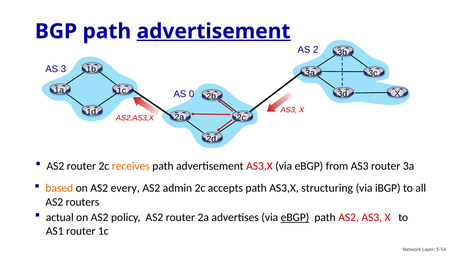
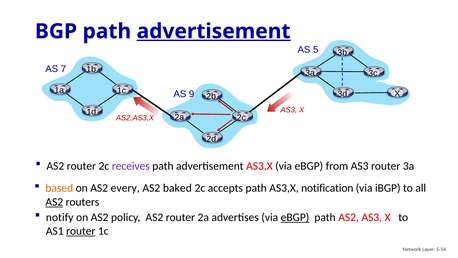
2: 2 -> 5
3: 3 -> 7
0: 0 -> 9
receives colour: orange -> purple
admin: admin -> baked
structuring: structuring -> notification
AS2 at (54, 202) underline: none -> present
actual: actual -> notify
router at (81, 231) underline: none -> present
